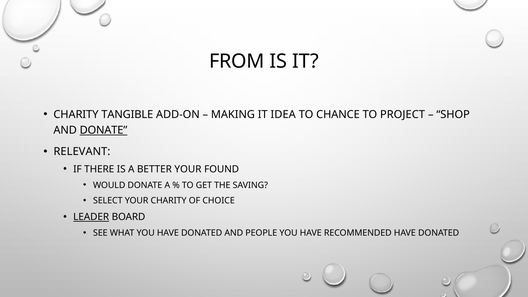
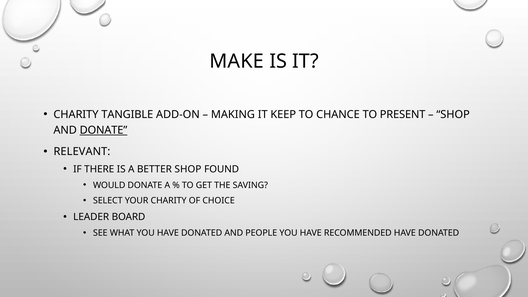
FROM: FROM -> MAKE
IDEA: IDEA -> KEEP
PROJECT: PROJECT -> PRESENT
BETTER YOUR: YOUR -> SHOP
LEADER underline: present -> none
